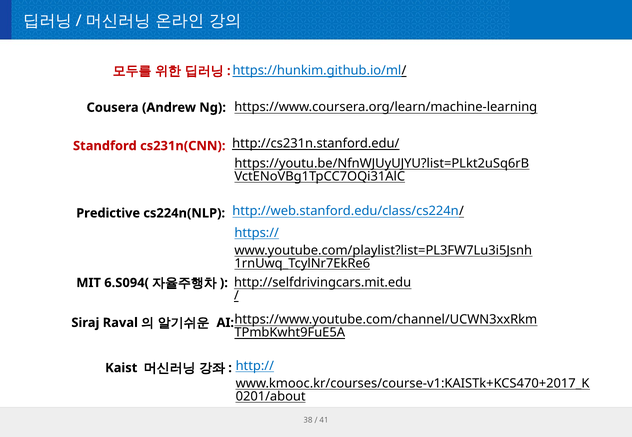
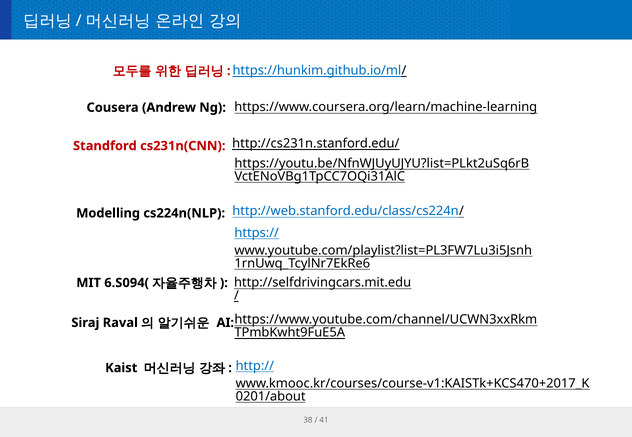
Predictive: Predictive -> Modelling
